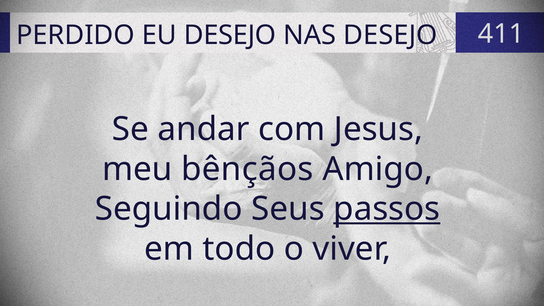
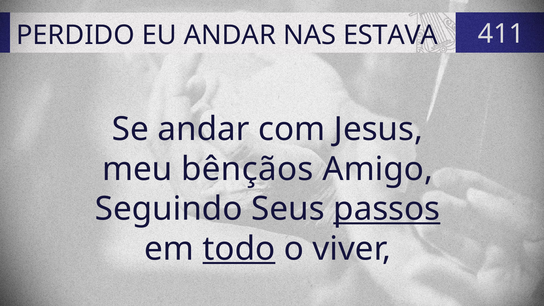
EU DESEJO: DESEJO -> ANDAR
NAS DESEJO: DESEJO -> ESTAVA
todo underline: none -> present
